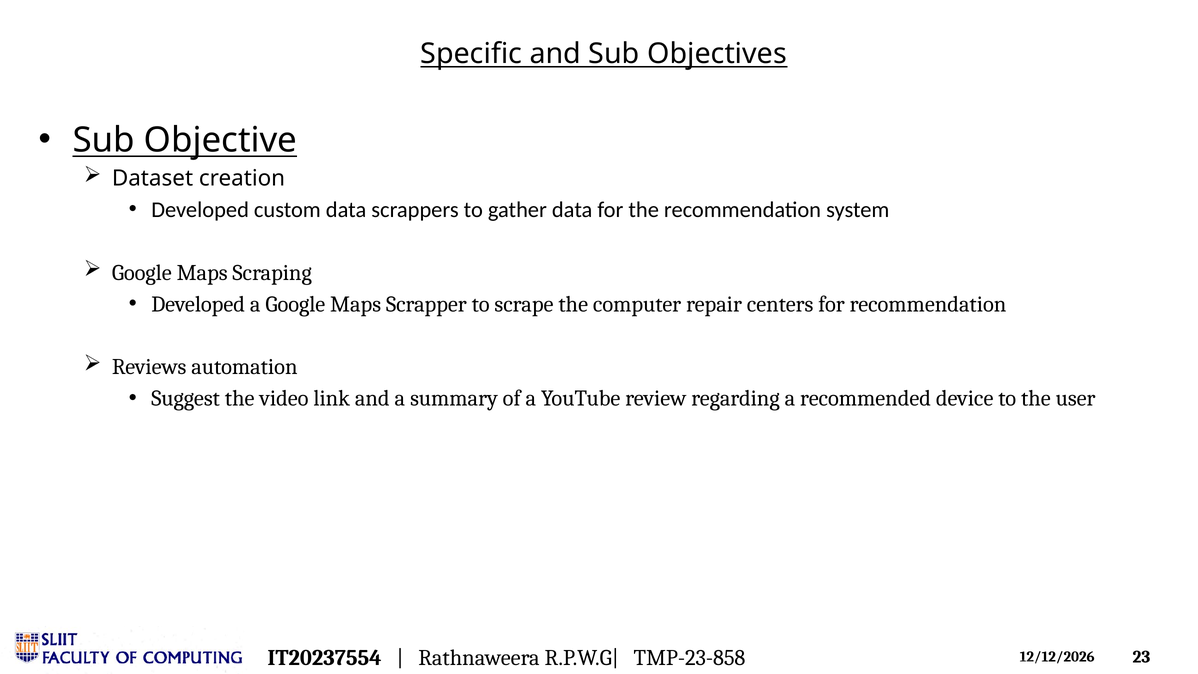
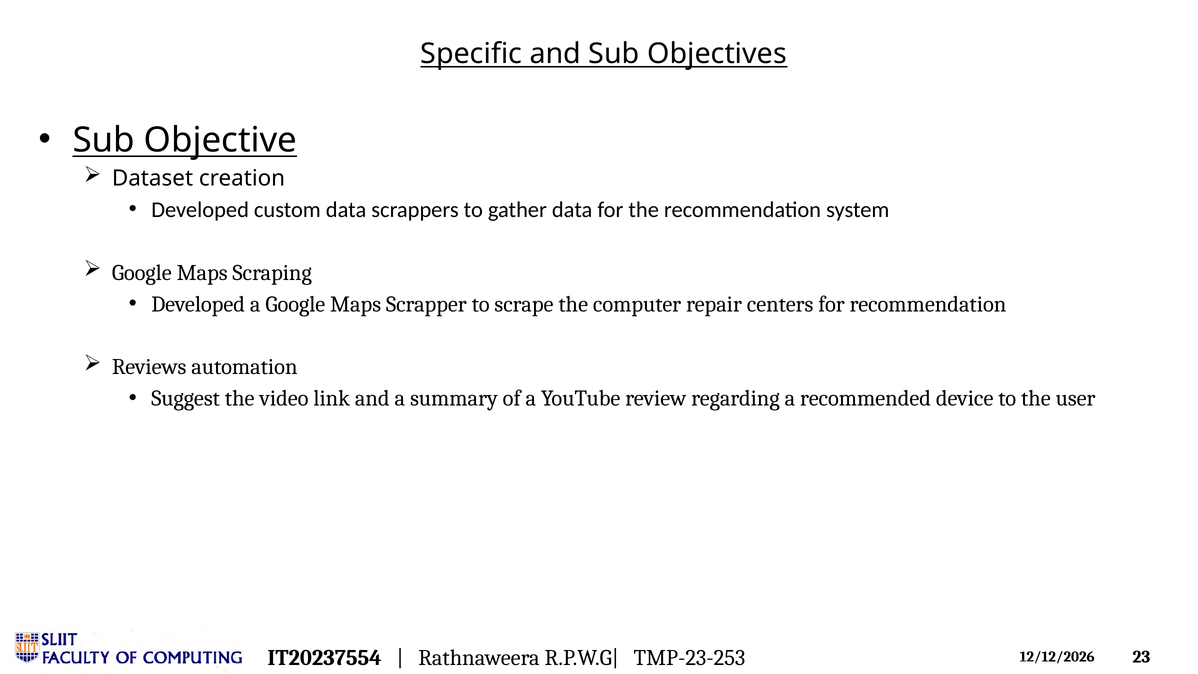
TMP-23-858: TMP-23-858 -> TMP-23-253
